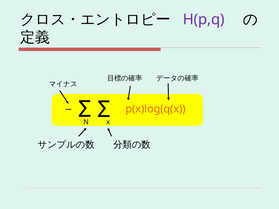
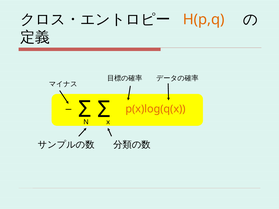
H(p,q colour: purple -> orange
